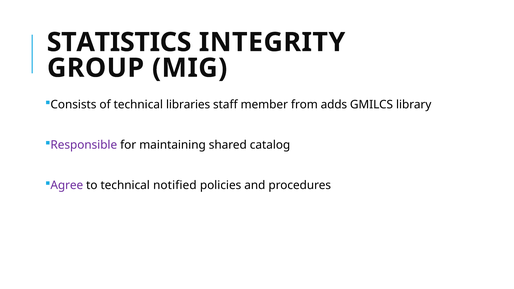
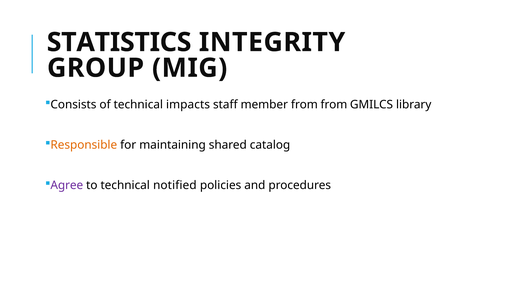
libraries: libraries -> impacts
from adds: adds -> from
Responsible colour: purple -> orange
